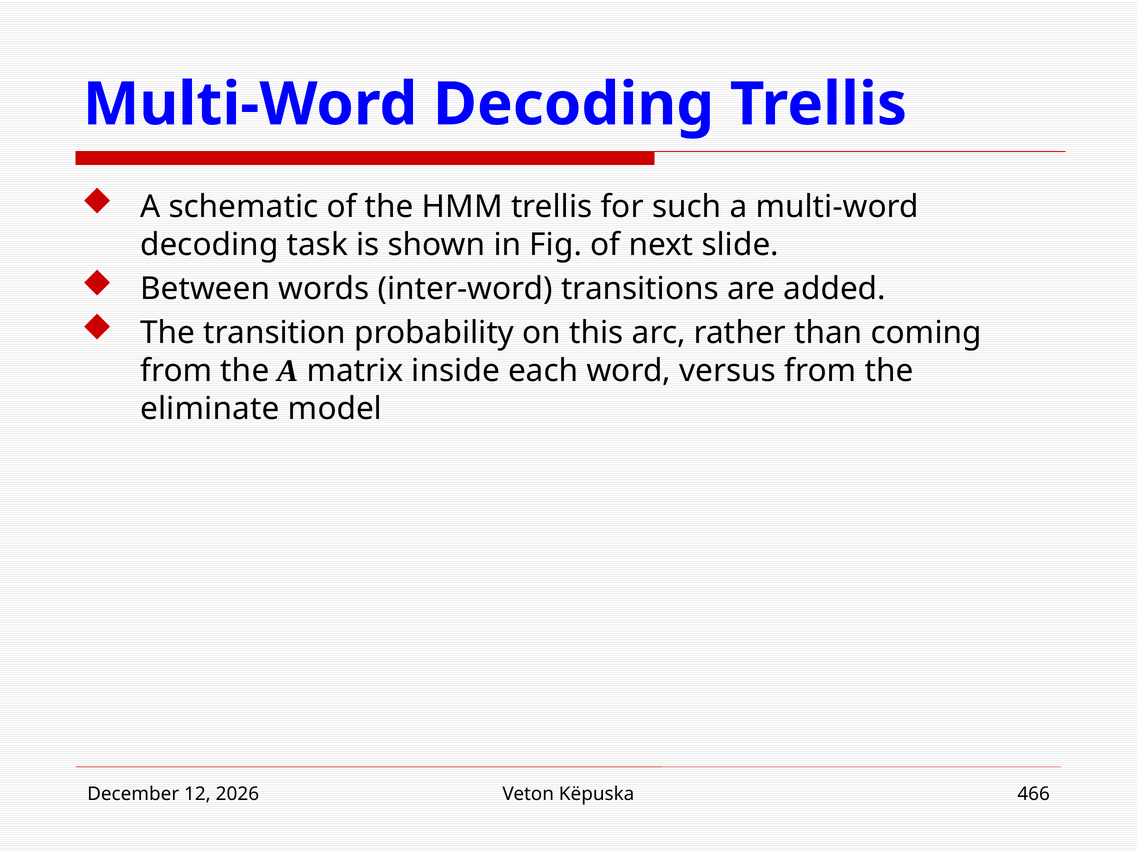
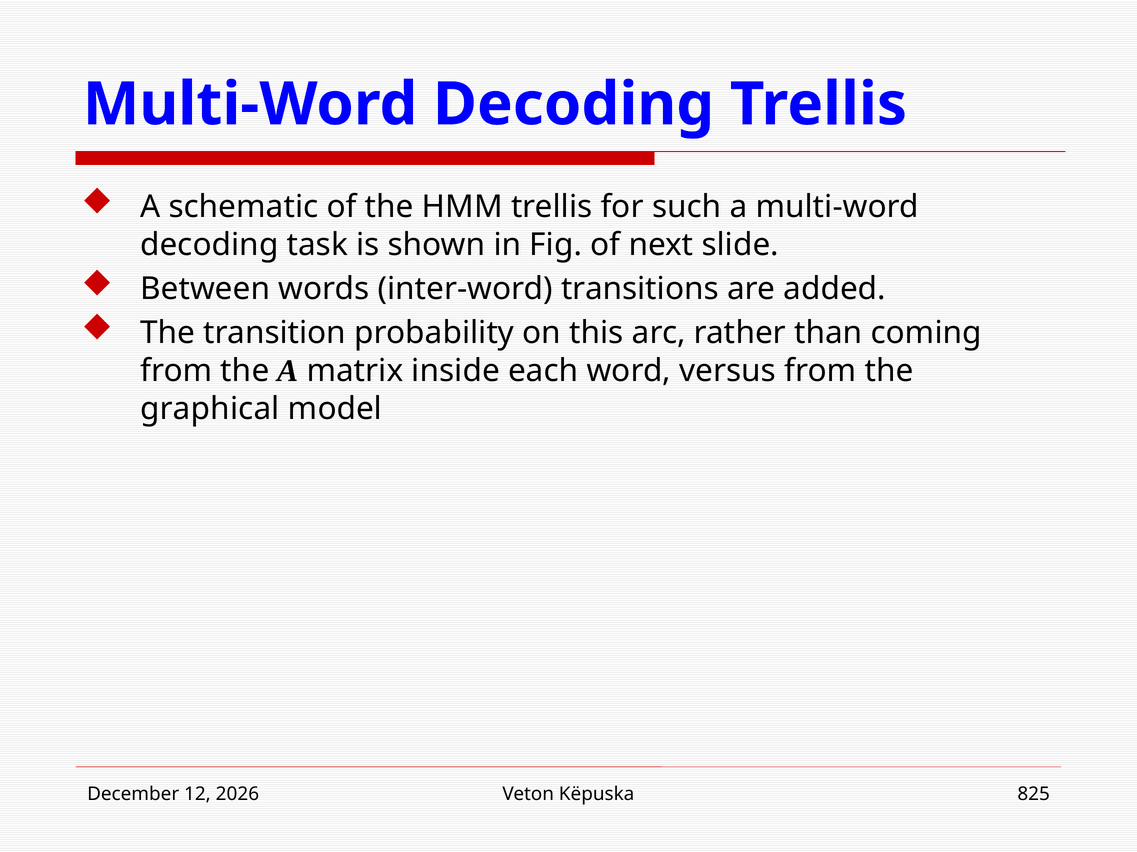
eliminate: eliminate -> graphical
466: 466 -> 825
